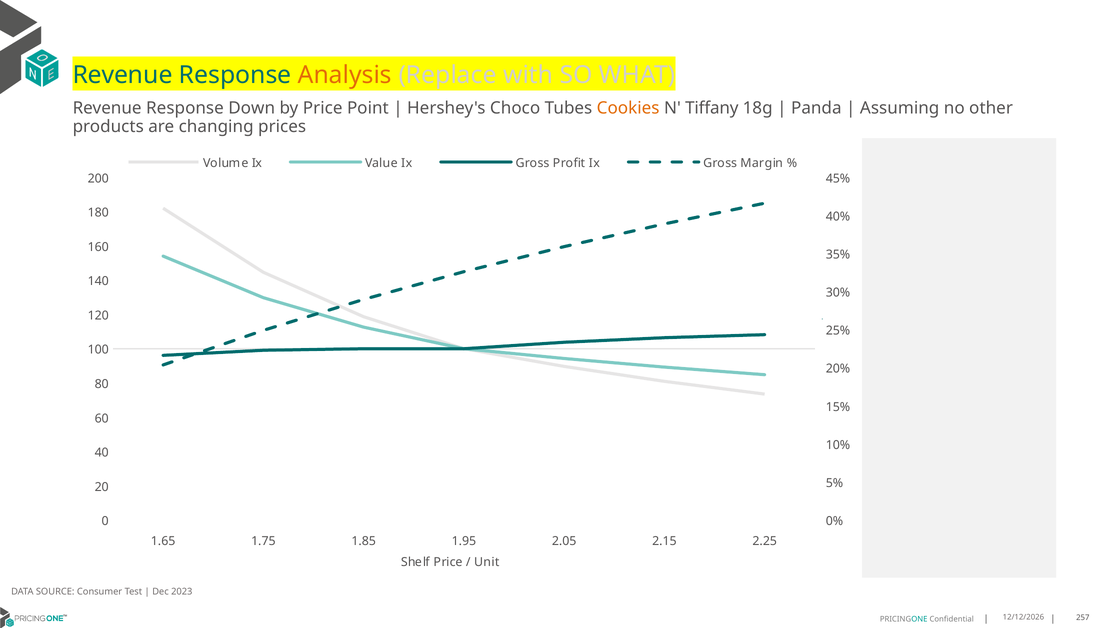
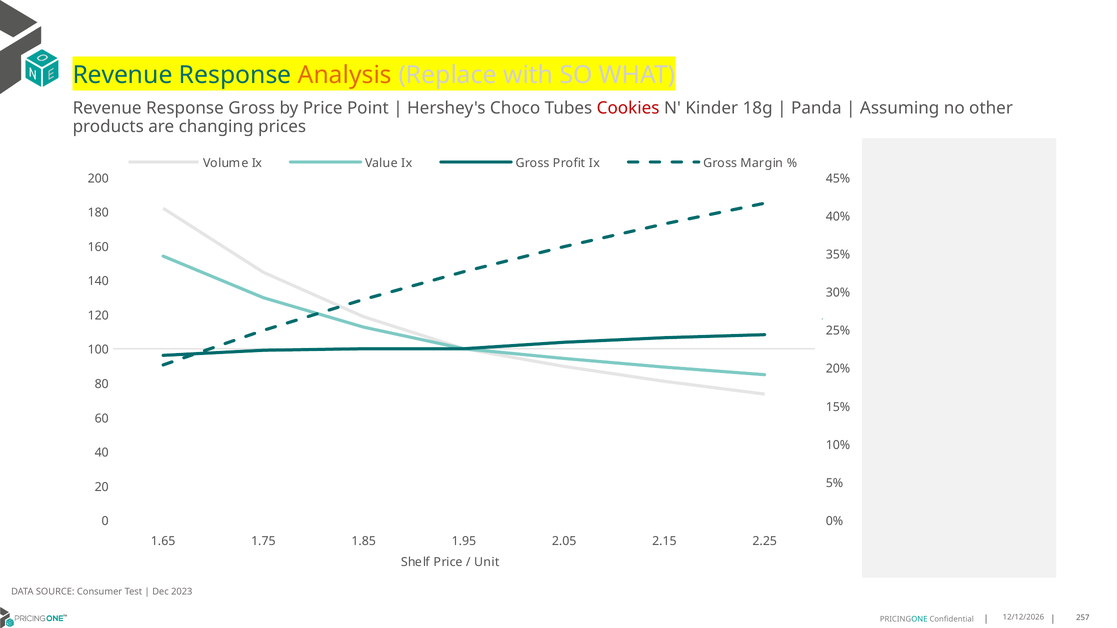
Response Down: Down -> Gross
Cookies colour: orange -> red
Tiffany: Tiffany -> Kinder
